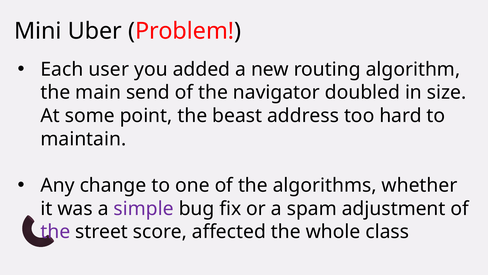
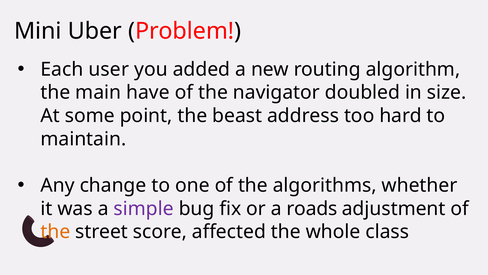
send: send -> have
spam: spam -> roads
the at (55, 232) colour: purple -> orange
